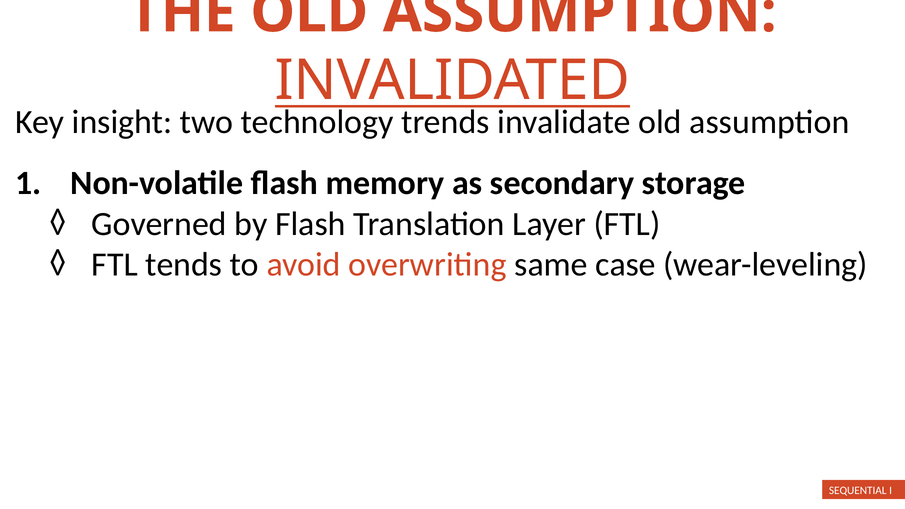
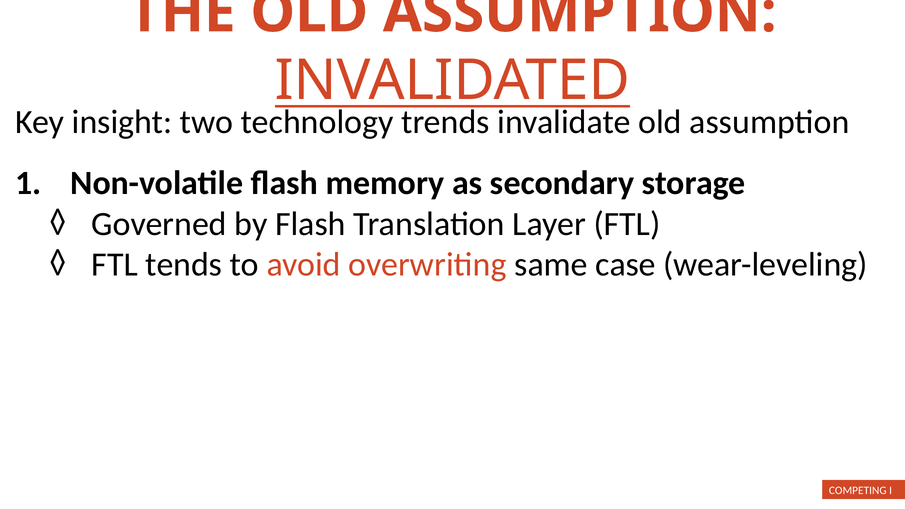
SEQUENTIAL: SEQUENTIAL -> COMPETING
